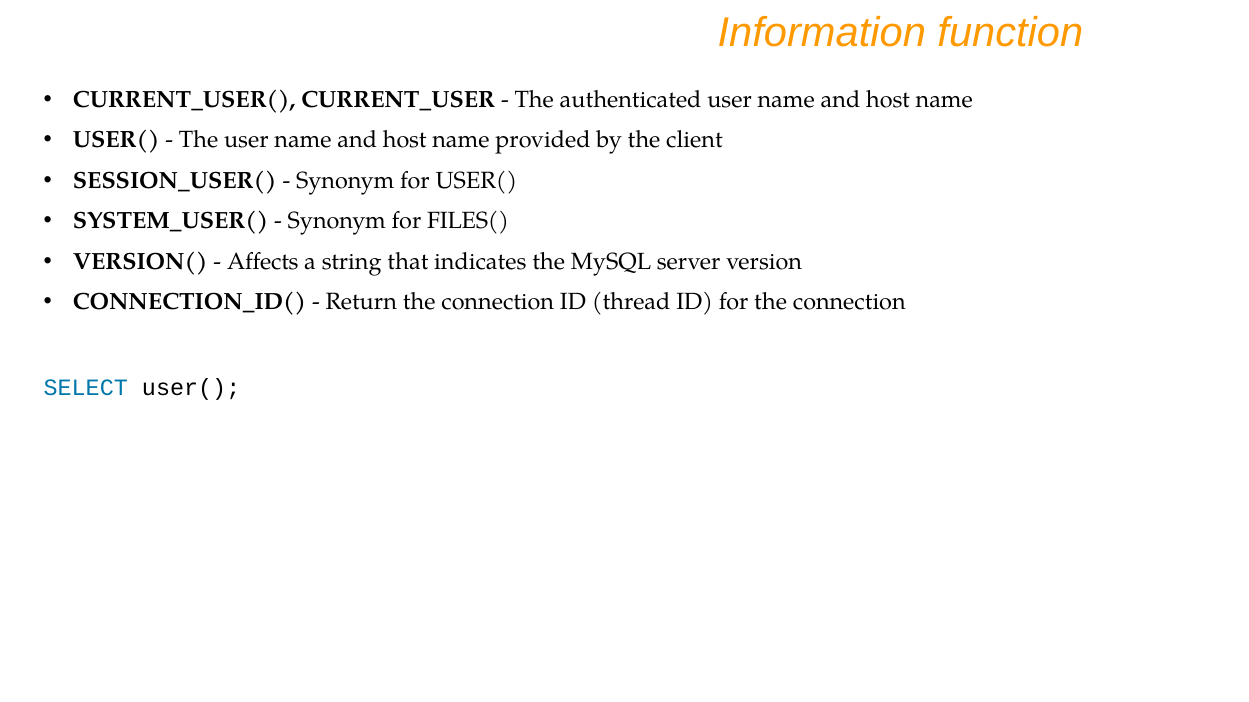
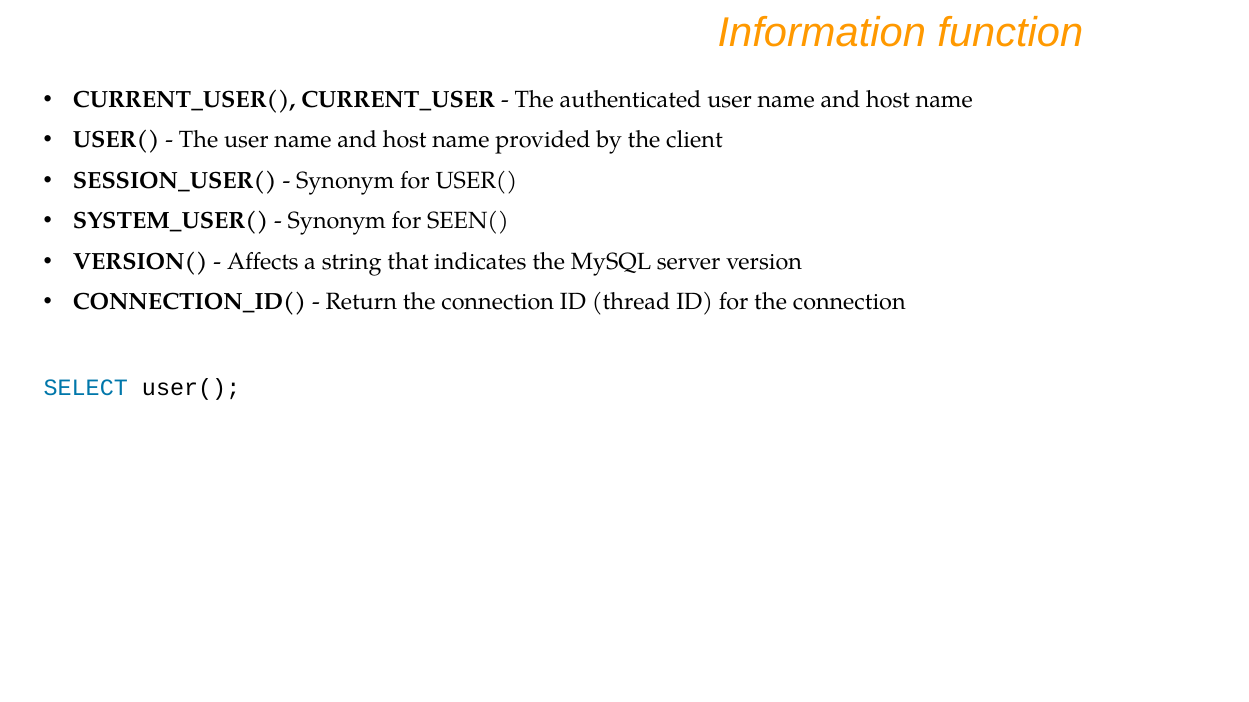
FILES(: FILES( -> SEEN(
